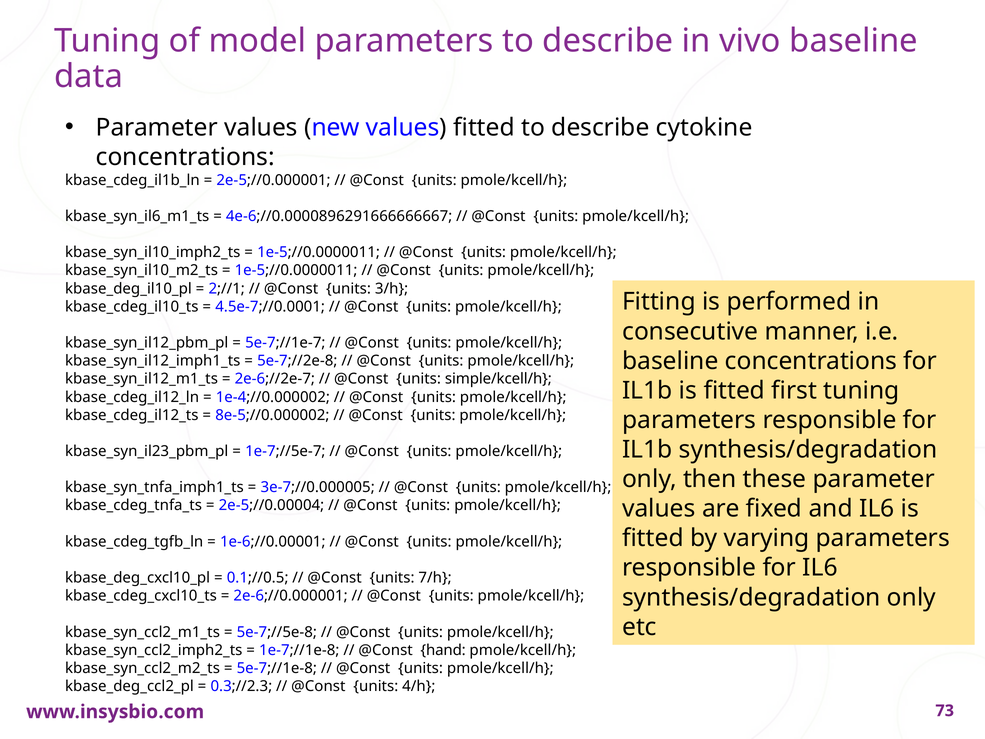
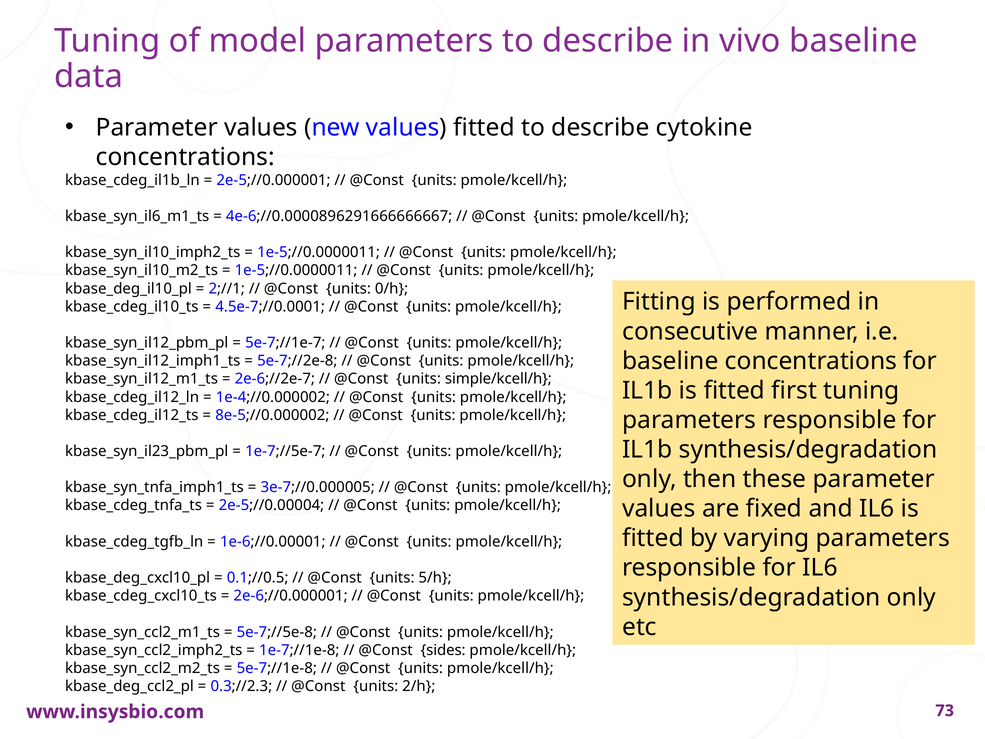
3/h: 3/h -> 0/h
7/h: 7/h -> 5/h
hand: hand -> sides
4/h: 4/h -> 2/h
